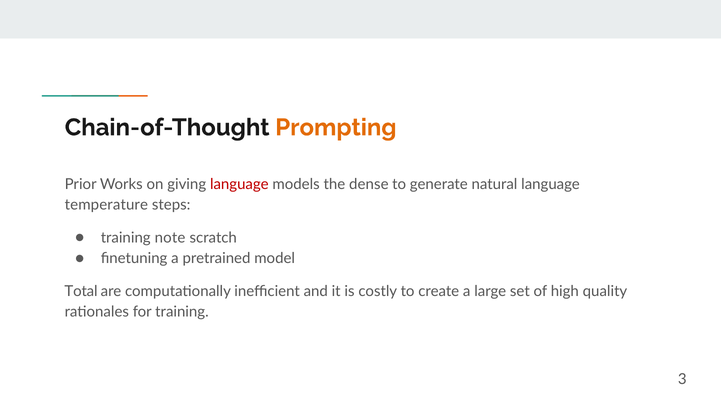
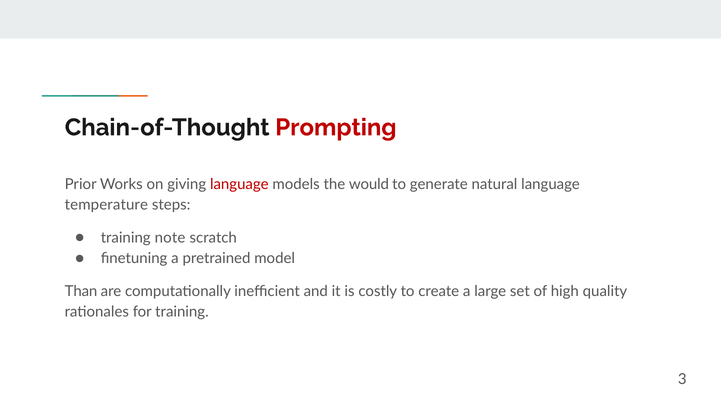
Prompting colour: orange -> red
dense: dense -> would
Total: Total -> Than
